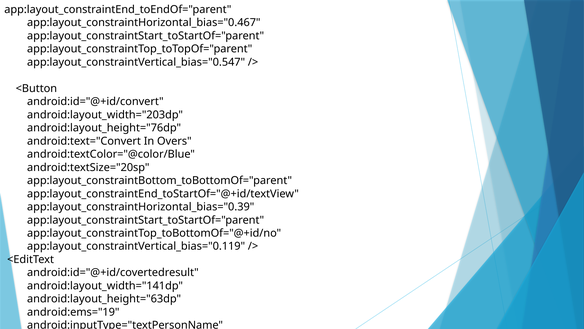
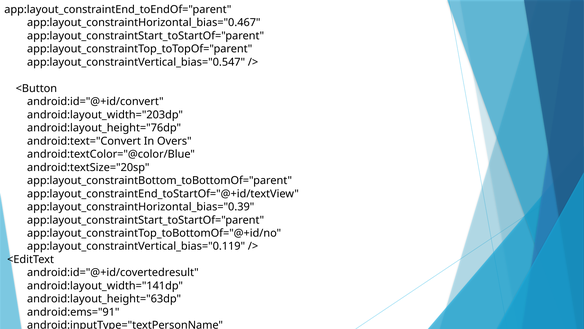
android:ems="19: android:ems="19 -> android:ems="91
